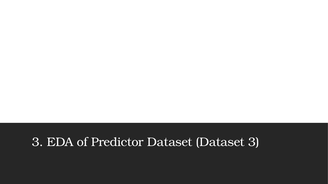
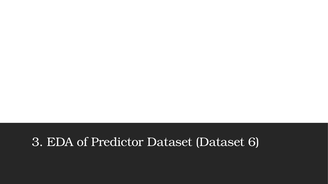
Dataset 3: 3 -> 6
